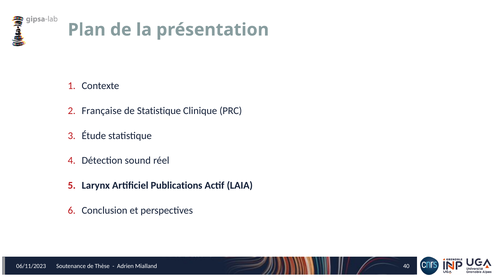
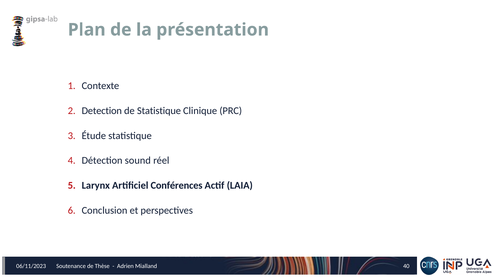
Française: Française -> Detection
Publications: Publications -> Conférences
